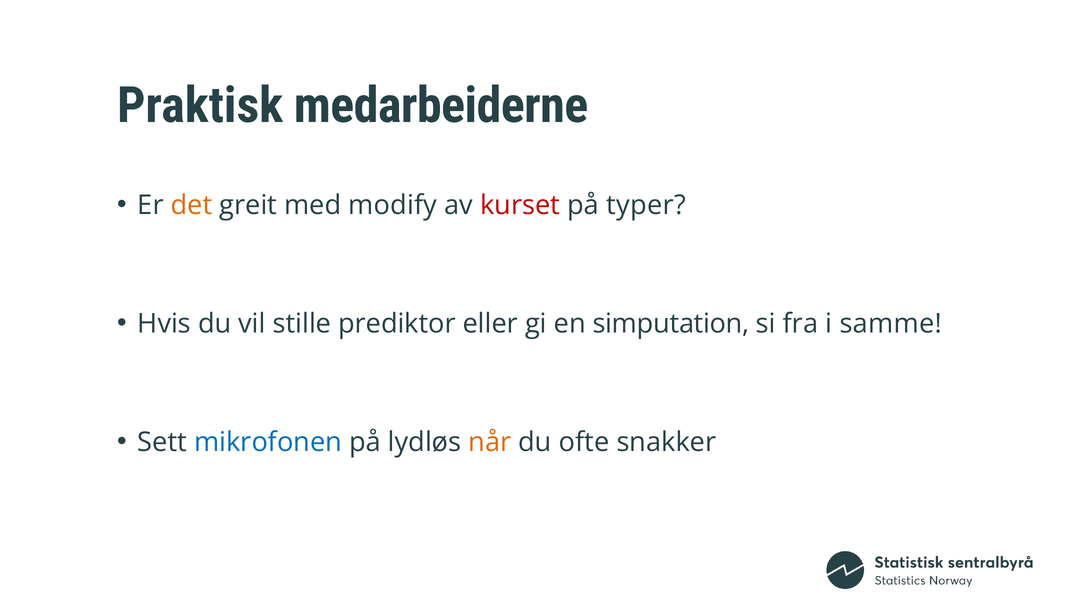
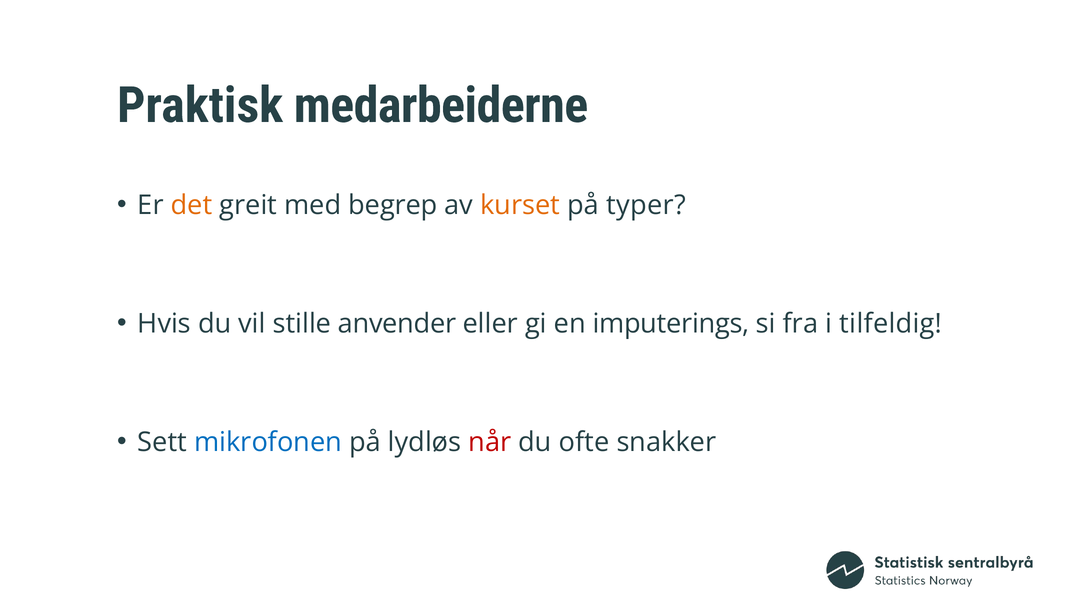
modify: modify -> begrep
kurset colour: red -> orange
prediktor: prediktor -> anvender
simputation: simputation -> imputerings
samme: samme -> tilfeldig
når colour: orange -> red
